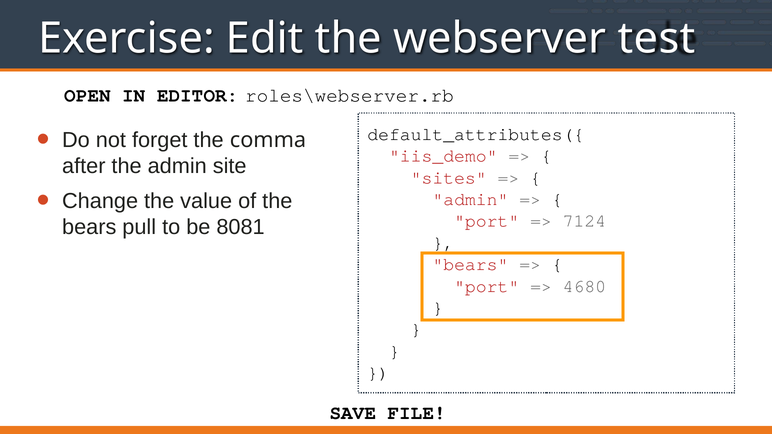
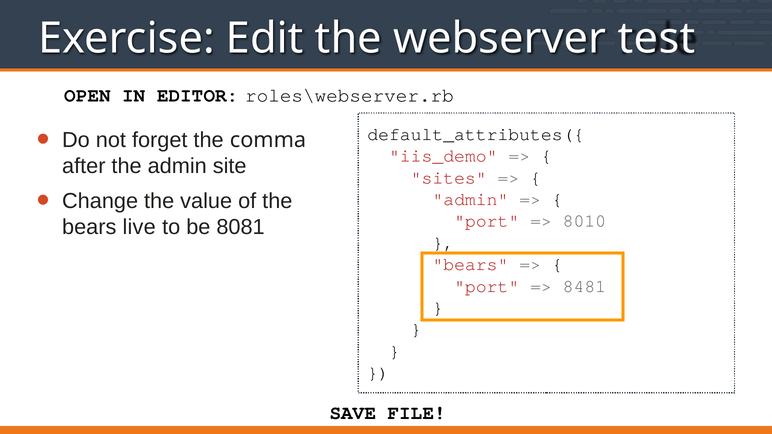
7124: 7124 -> 8010
pull: pull -> live
4680: 4680 -> 8481
